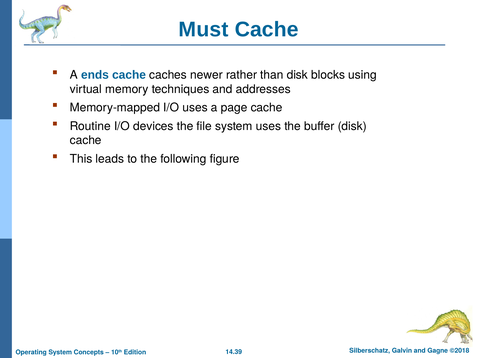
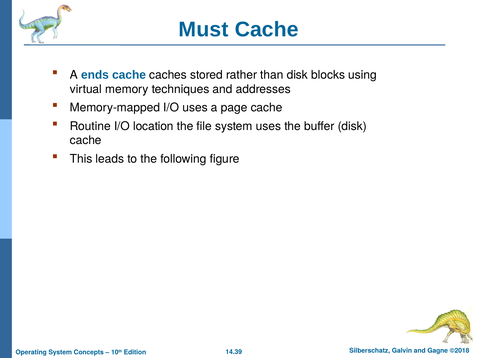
newer: newer -> stored
devices: devices -> location
